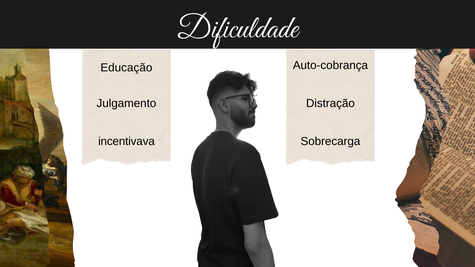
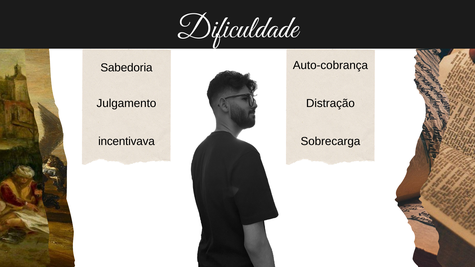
Educação: Educação -> Sabedoria
